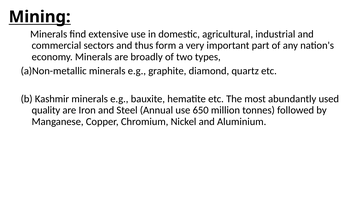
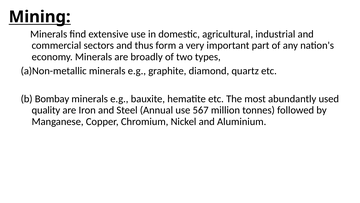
Kashmir: Kashmir -> Bombay
650: 650 -> 567
